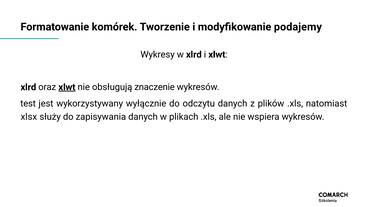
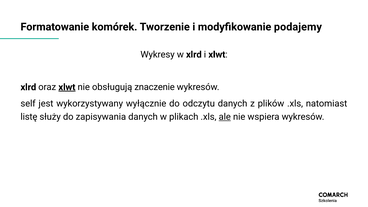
test: test -> self
xlsx: xlsx -> listę
ale underline: none -> present
